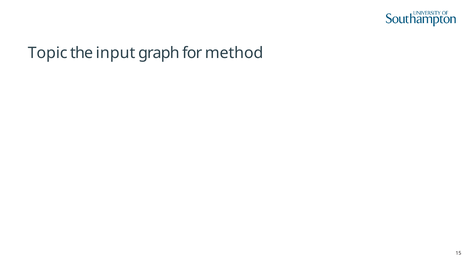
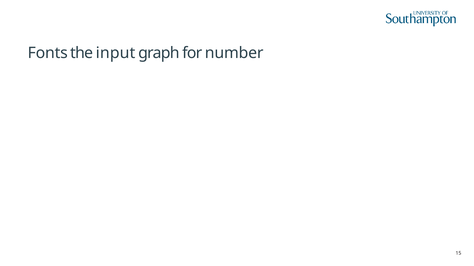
Topic: Topic -> Fonts
method: method -> number
